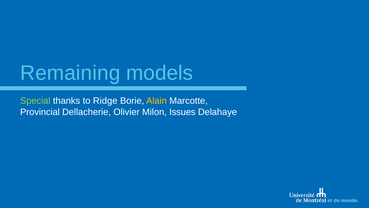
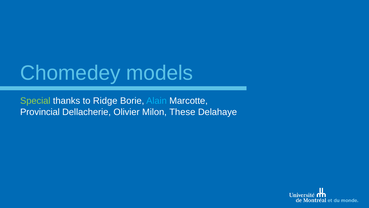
Remaining: Remaining -> Chomedey
Alain colour: yellow -> light blue
Issues: Issues -> These
